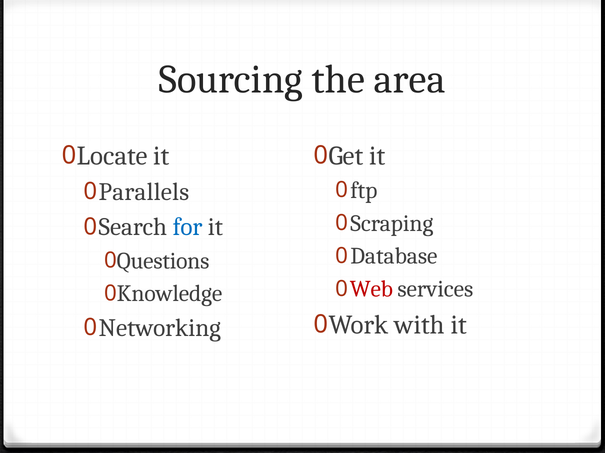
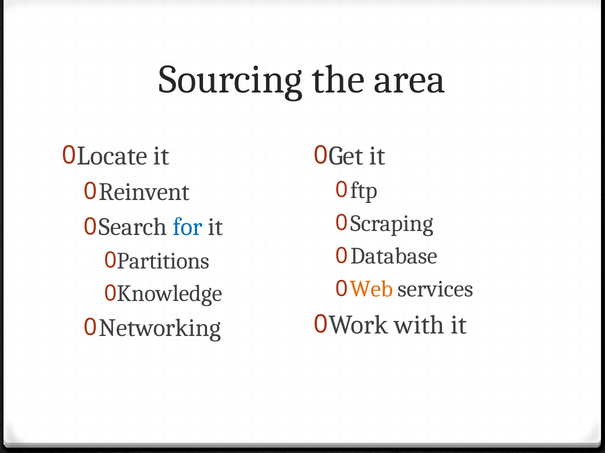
Parallels: Parallels -> Reinvent
Questions: Questions -> Partitions
Web colour: red -> orange
